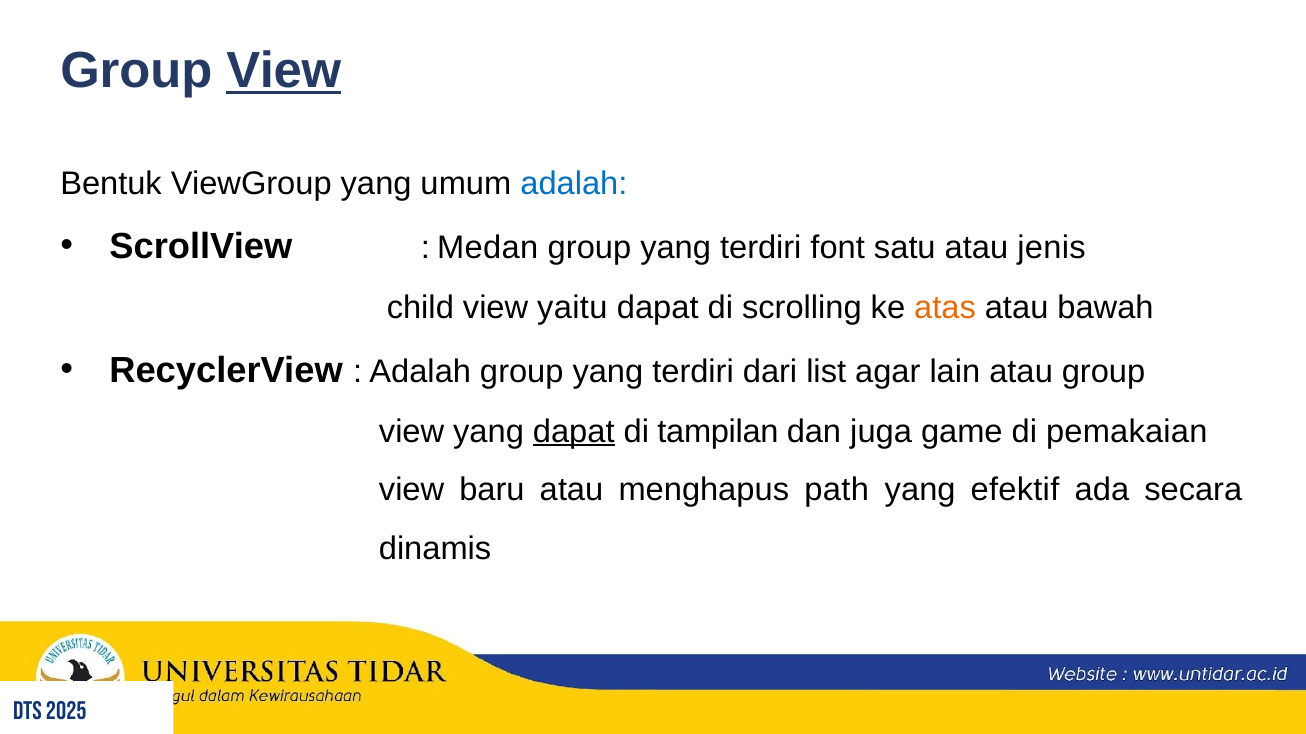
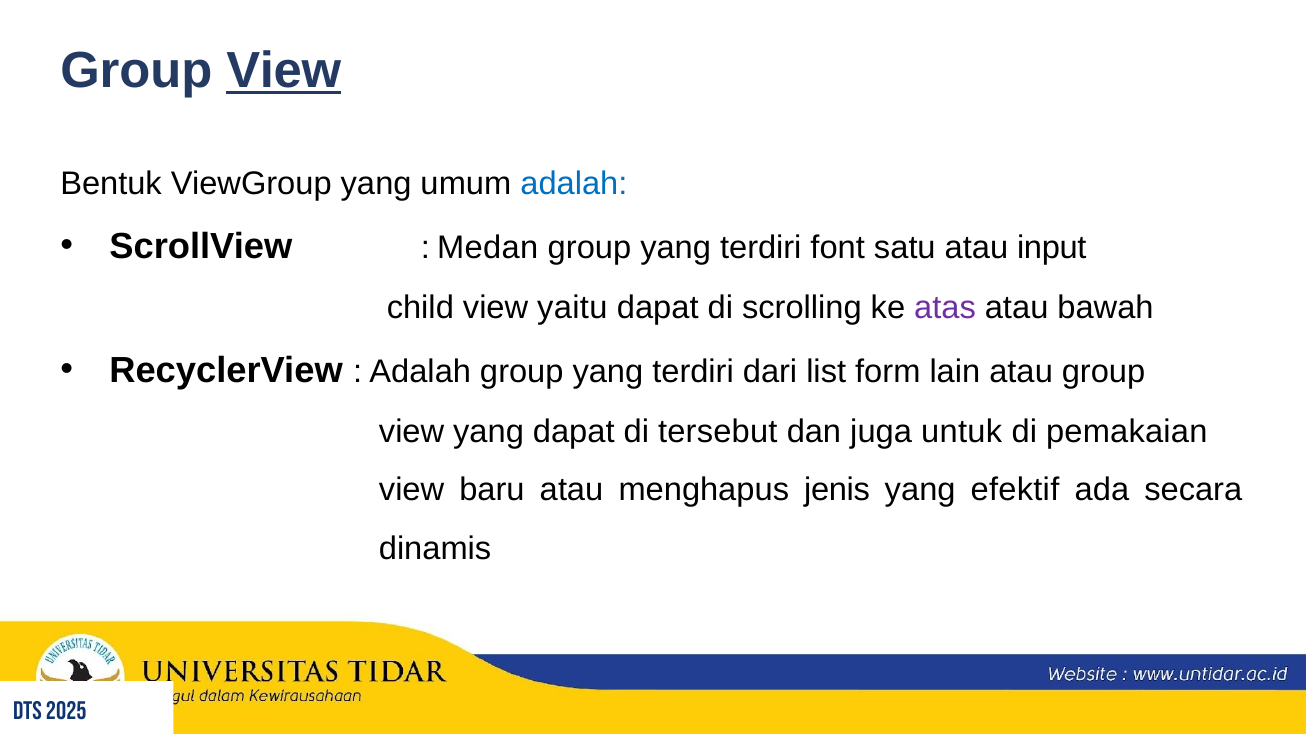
jenis: jenis -> input
atas colour: orange -> purple
agar: agar -> form
dapat at (574, 432) underline: present -> none
tampilan: tampilan -> tersebut
game: game -> untuk
path: path -> jenis
